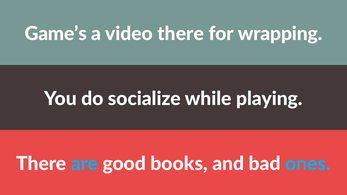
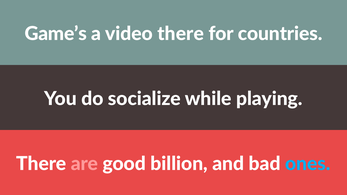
for wrapping: wrapping -> countries
are at (84, 164) colour: light blue -> pink
books: books -> billion
